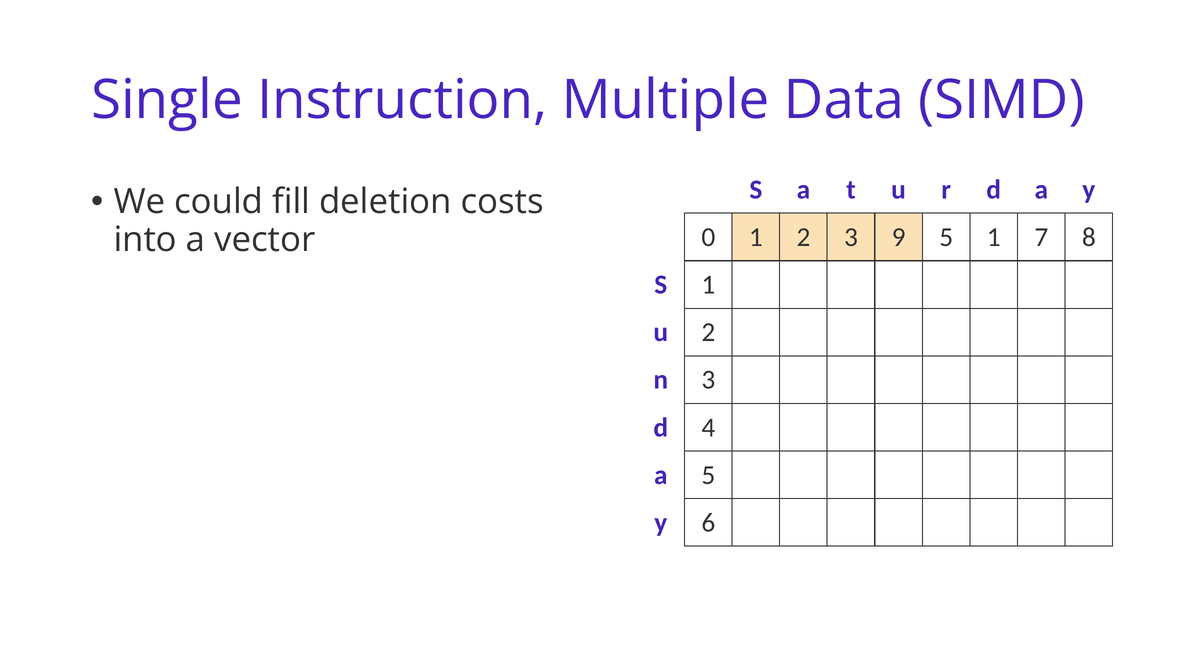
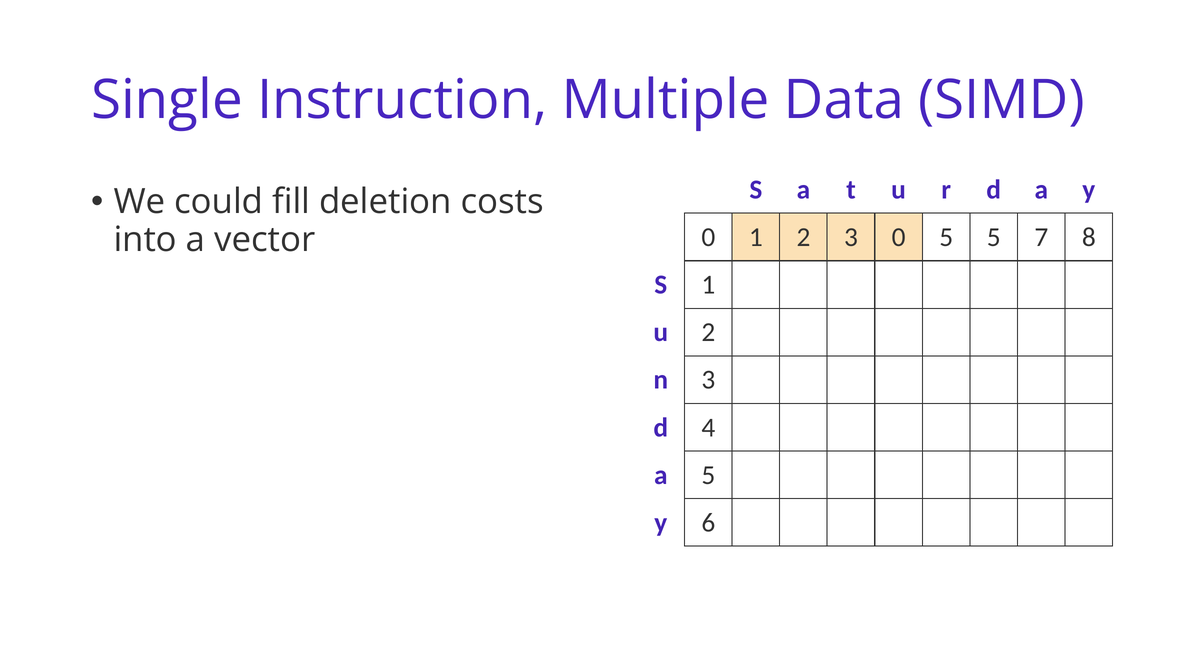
3 9: 9 -> 0
5 1: 1 -> 5
